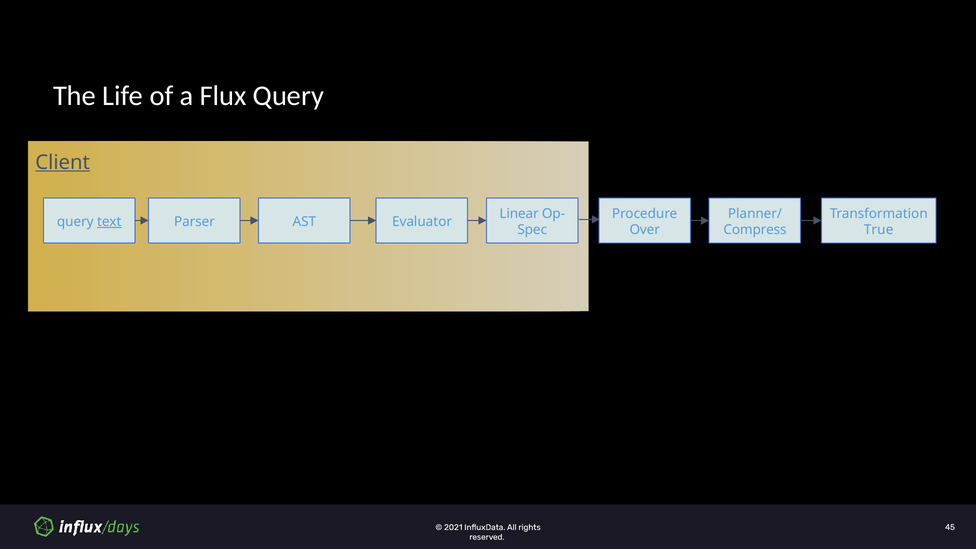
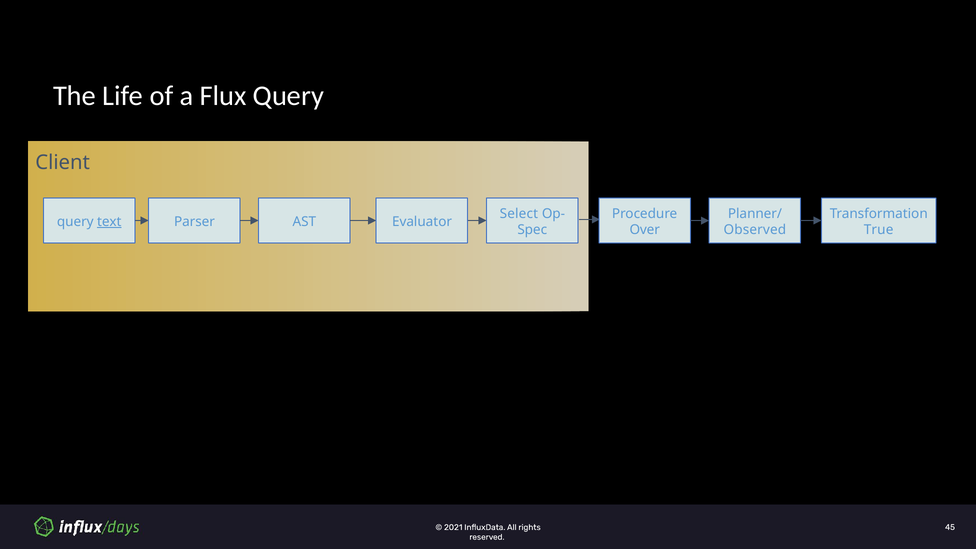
Client underline: present -> none
Linear: Linear -> Select
Compress: Compress -> Observed
